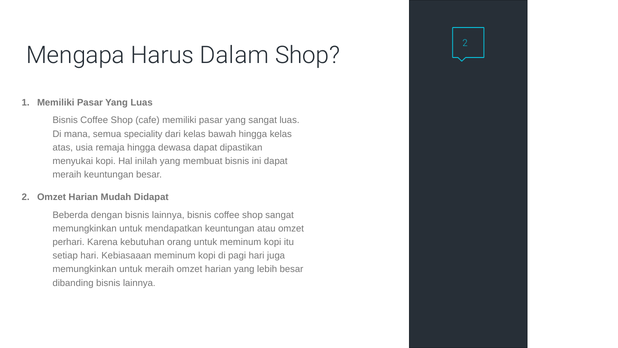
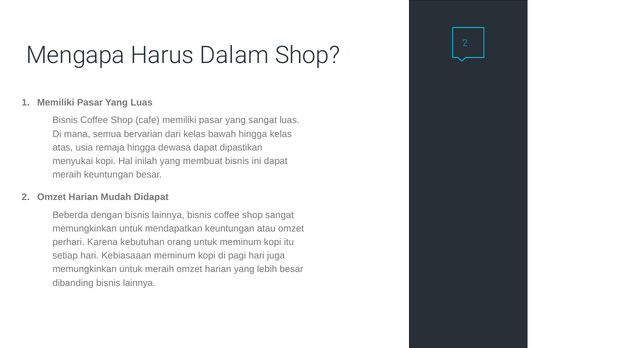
speciality: speciality -> bervarian
